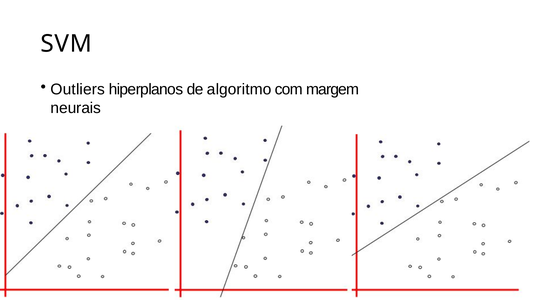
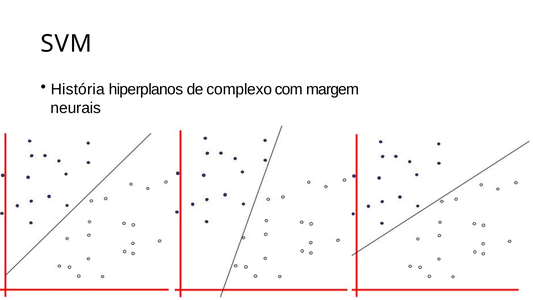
Outliers: Outliers -> História
algoritmo: algoritmo -> complexo
